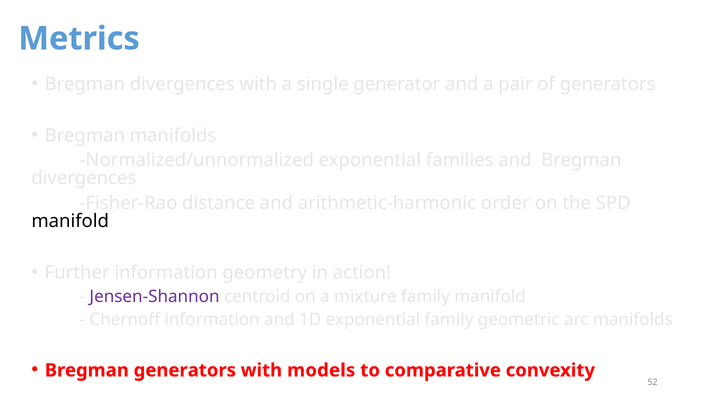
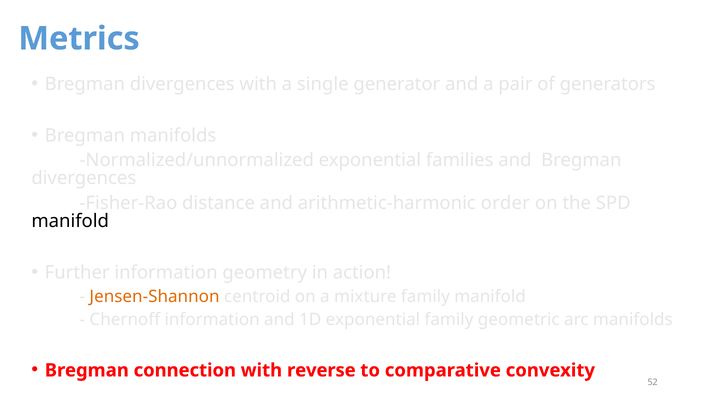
Jensen-Shannon colour: purple -> orange
Bregman generators: generators -> connection
models: models -> reverse
